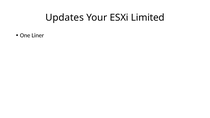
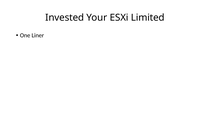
Updates: Updates -> Invested
